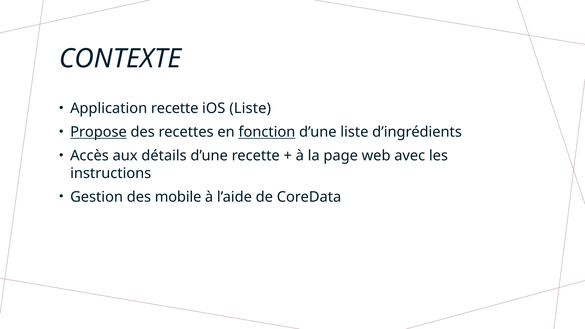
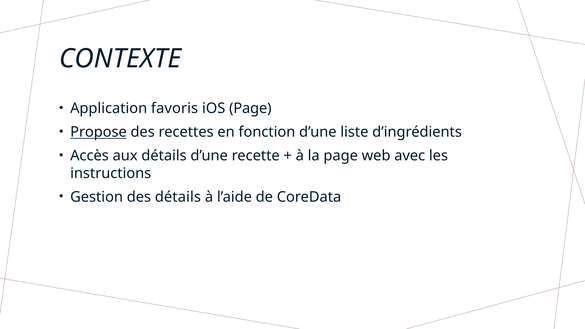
Application recette: recette -> favoris
iOS Liste: Liste -> Page
fonction underline: present -> none
des mobile: mobile -> détails
